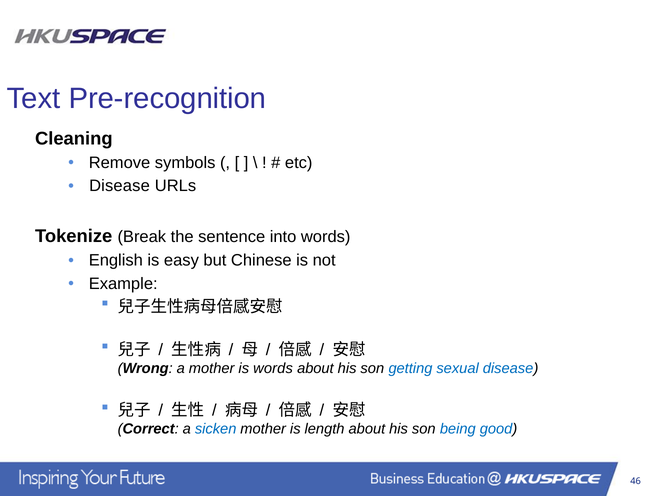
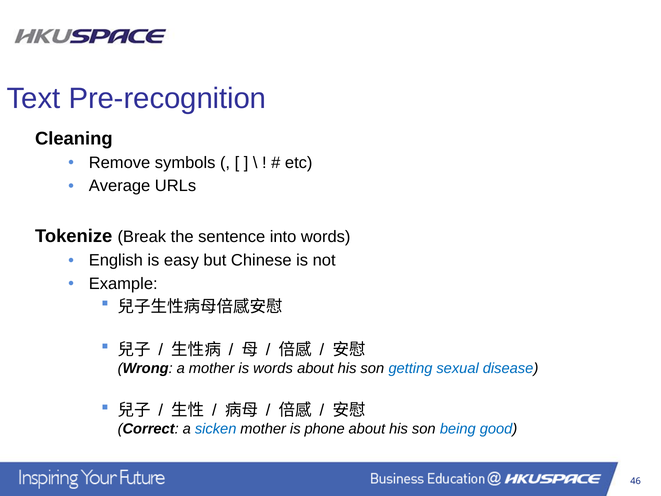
Disease at (119, 186): Disease -> Average
length: length -> phone
